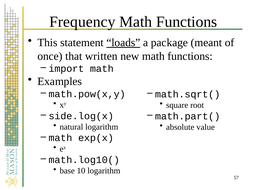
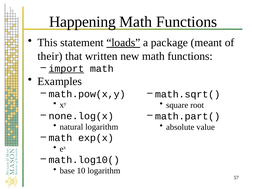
Frequency: Frequency -> Happening
once: once -> their
import underline: none -> present
side.log(x: side.log(x -> none.log(x
